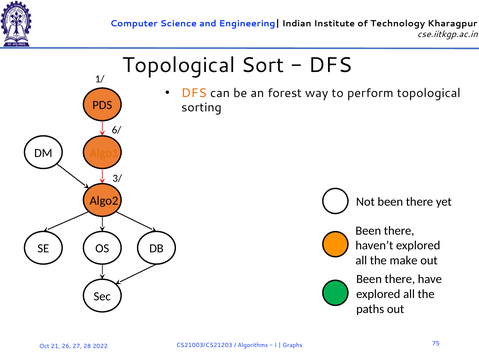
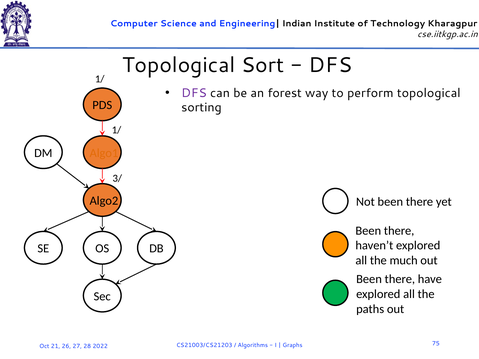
DFS at (194, 93) colour: orange -> purple
6/ at (117, 130): 6/ -> 1/
make: make -> much
